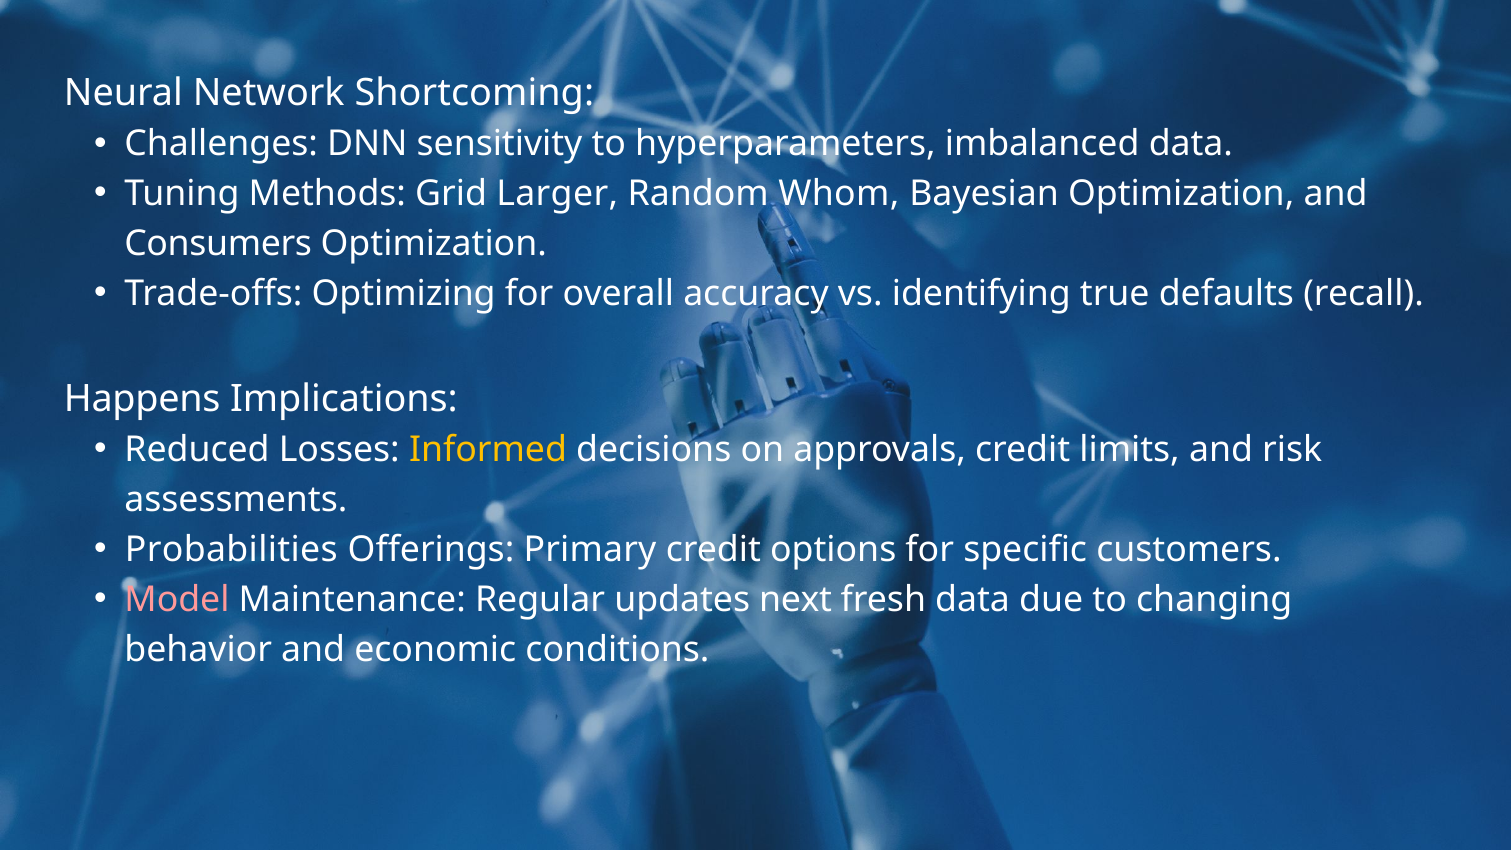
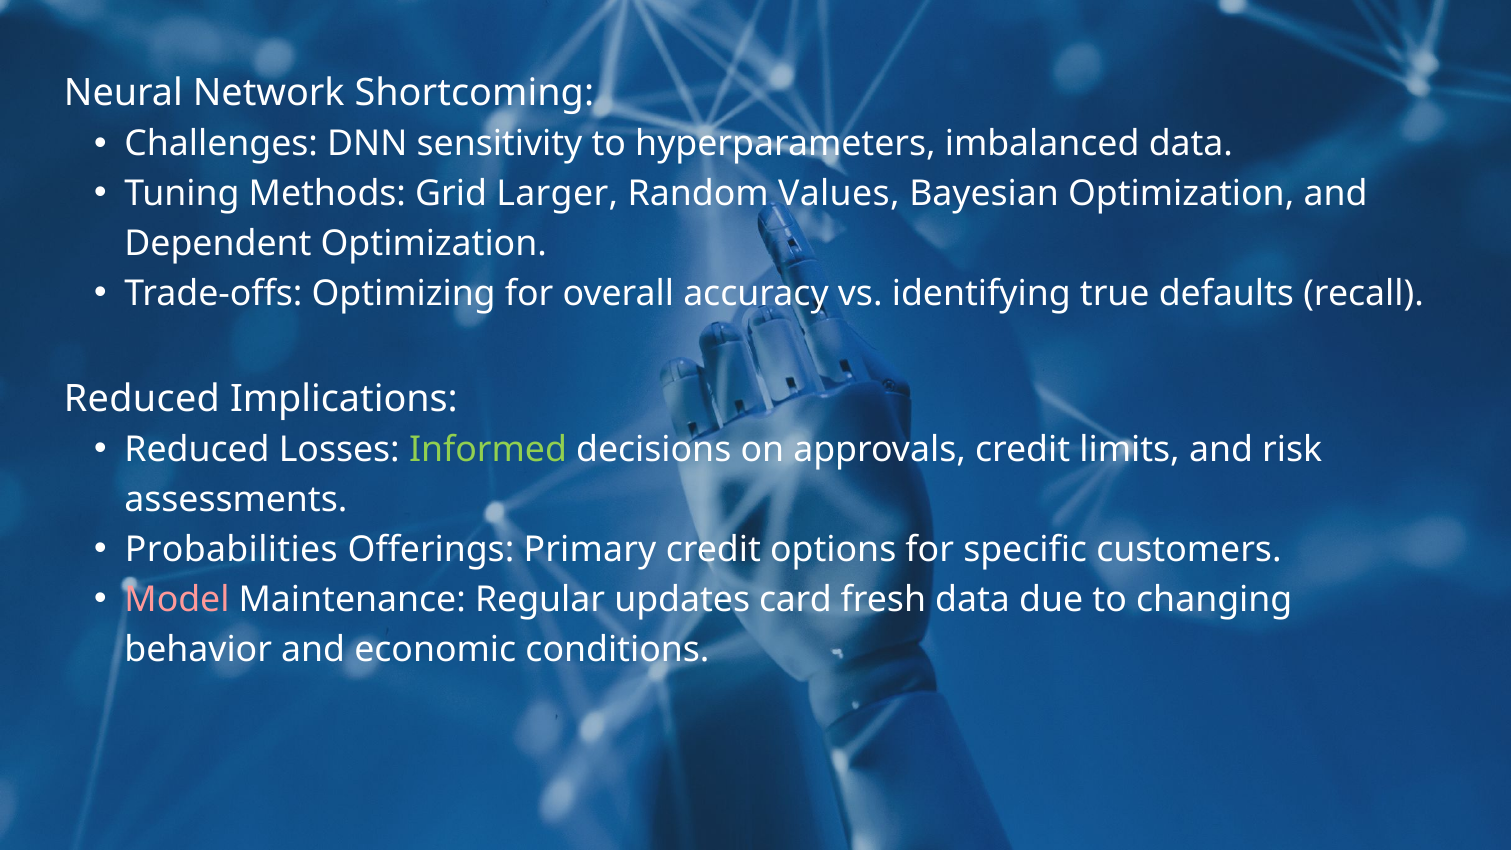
Whom: Whom -> Values
Consumers: Consumers -> Dependent
Happens at (142, 399): Happens -> Reduced
Informed colour: yellow -> light green
next: next -> card
